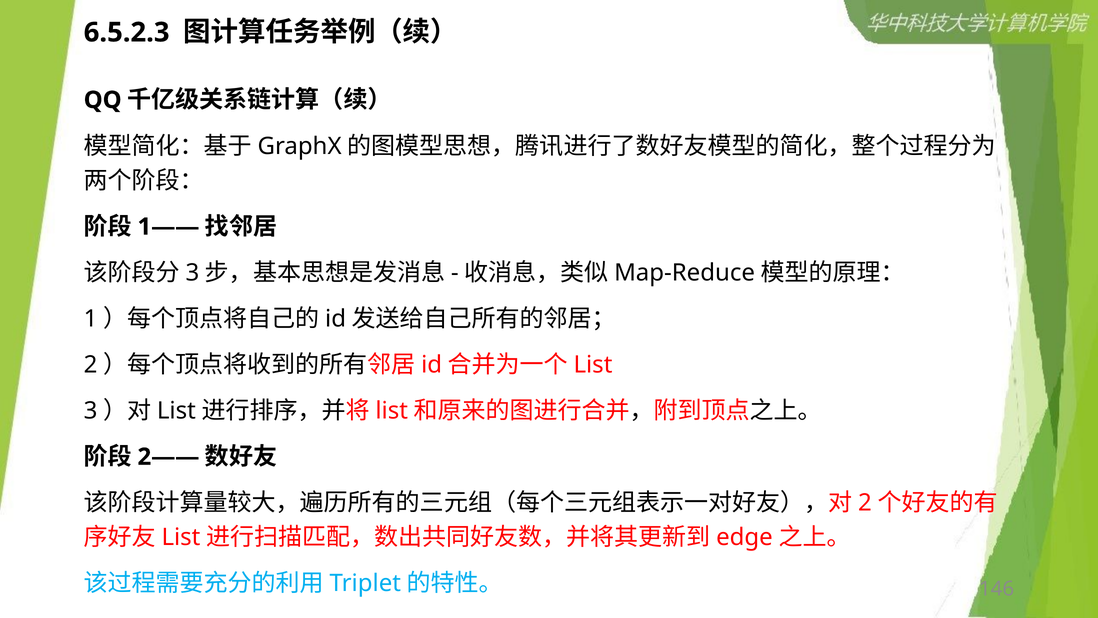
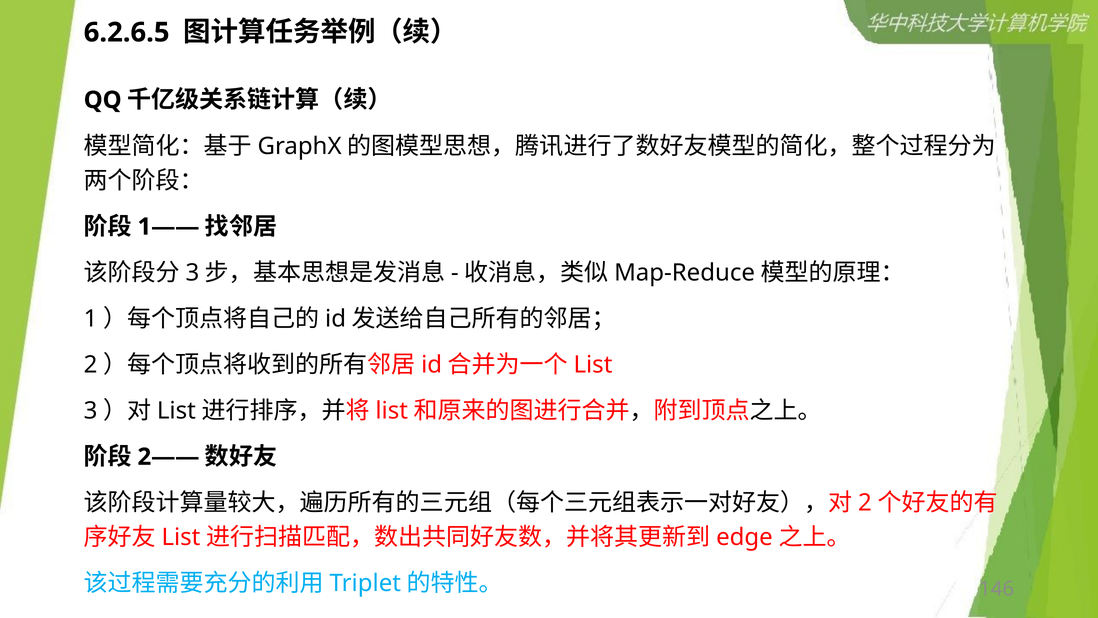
6.5.2.3: 6.5.2.3 -> 6.2.6.5
